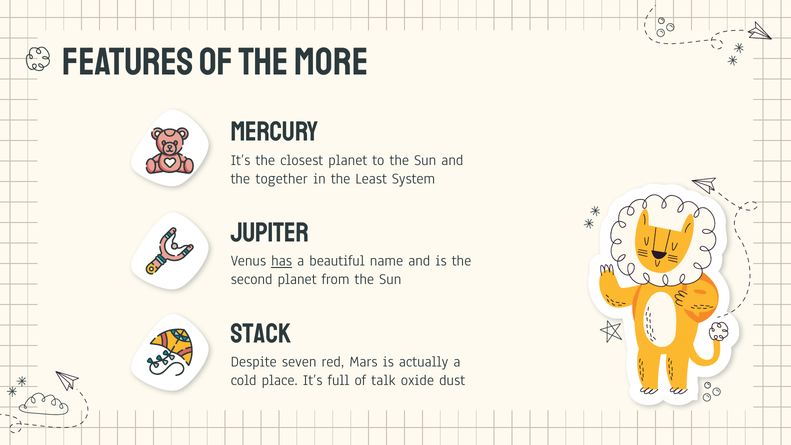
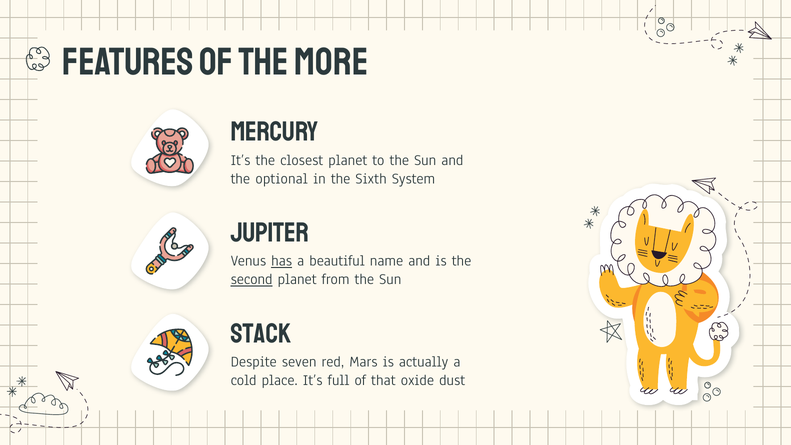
together: together -> optional
Least: Least -> Sixth
second underline: none -> present
talk: talk -> that
